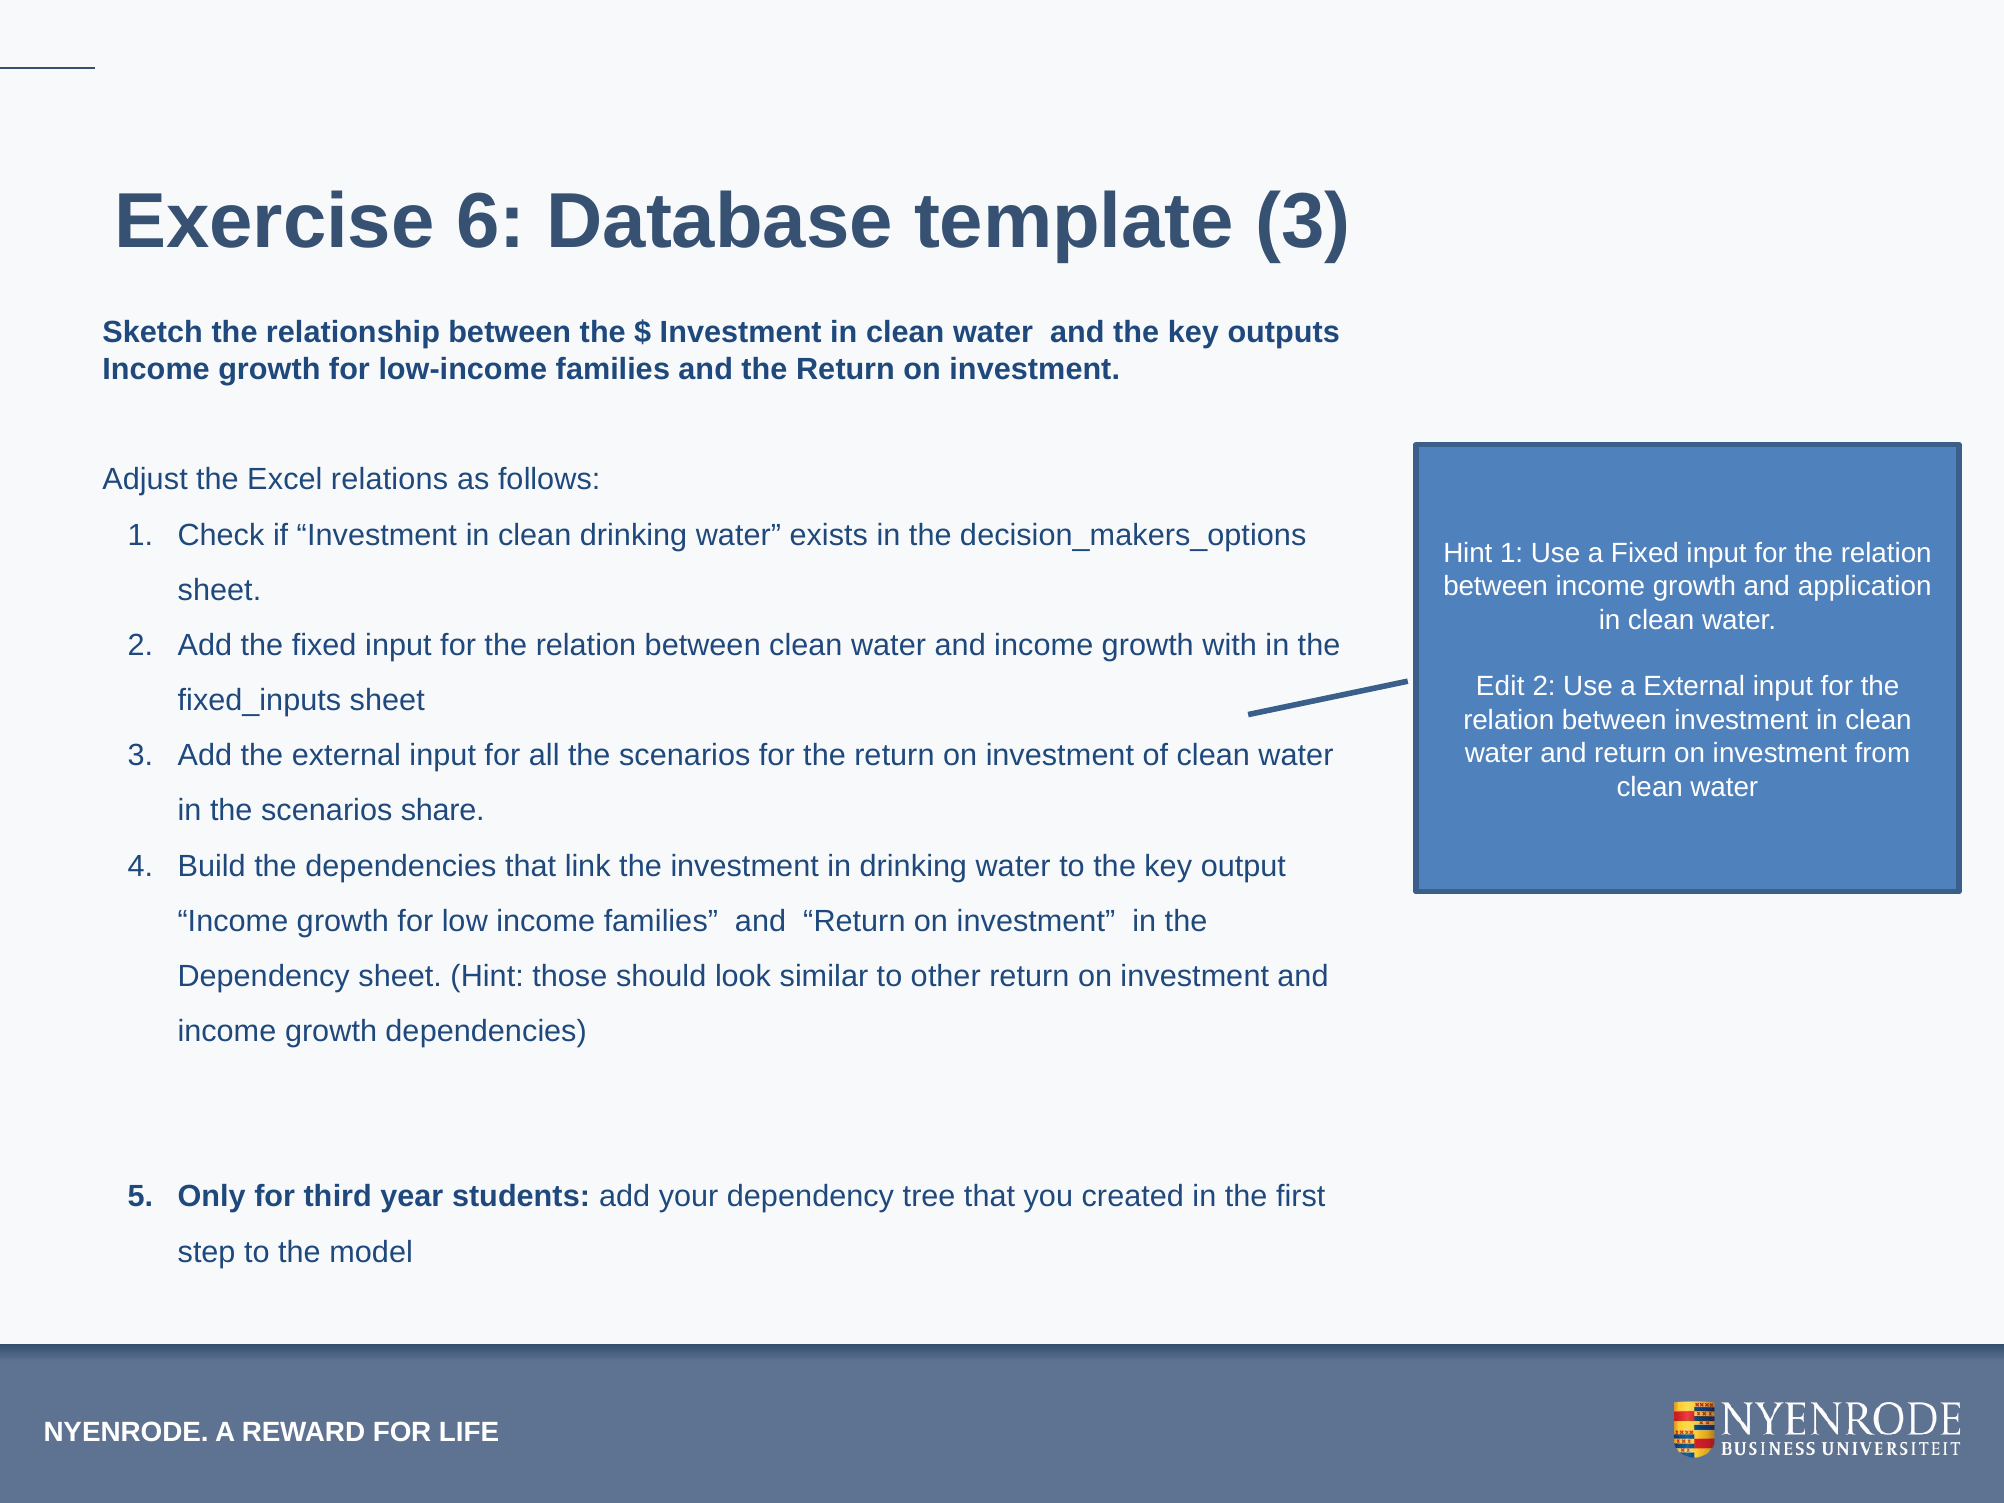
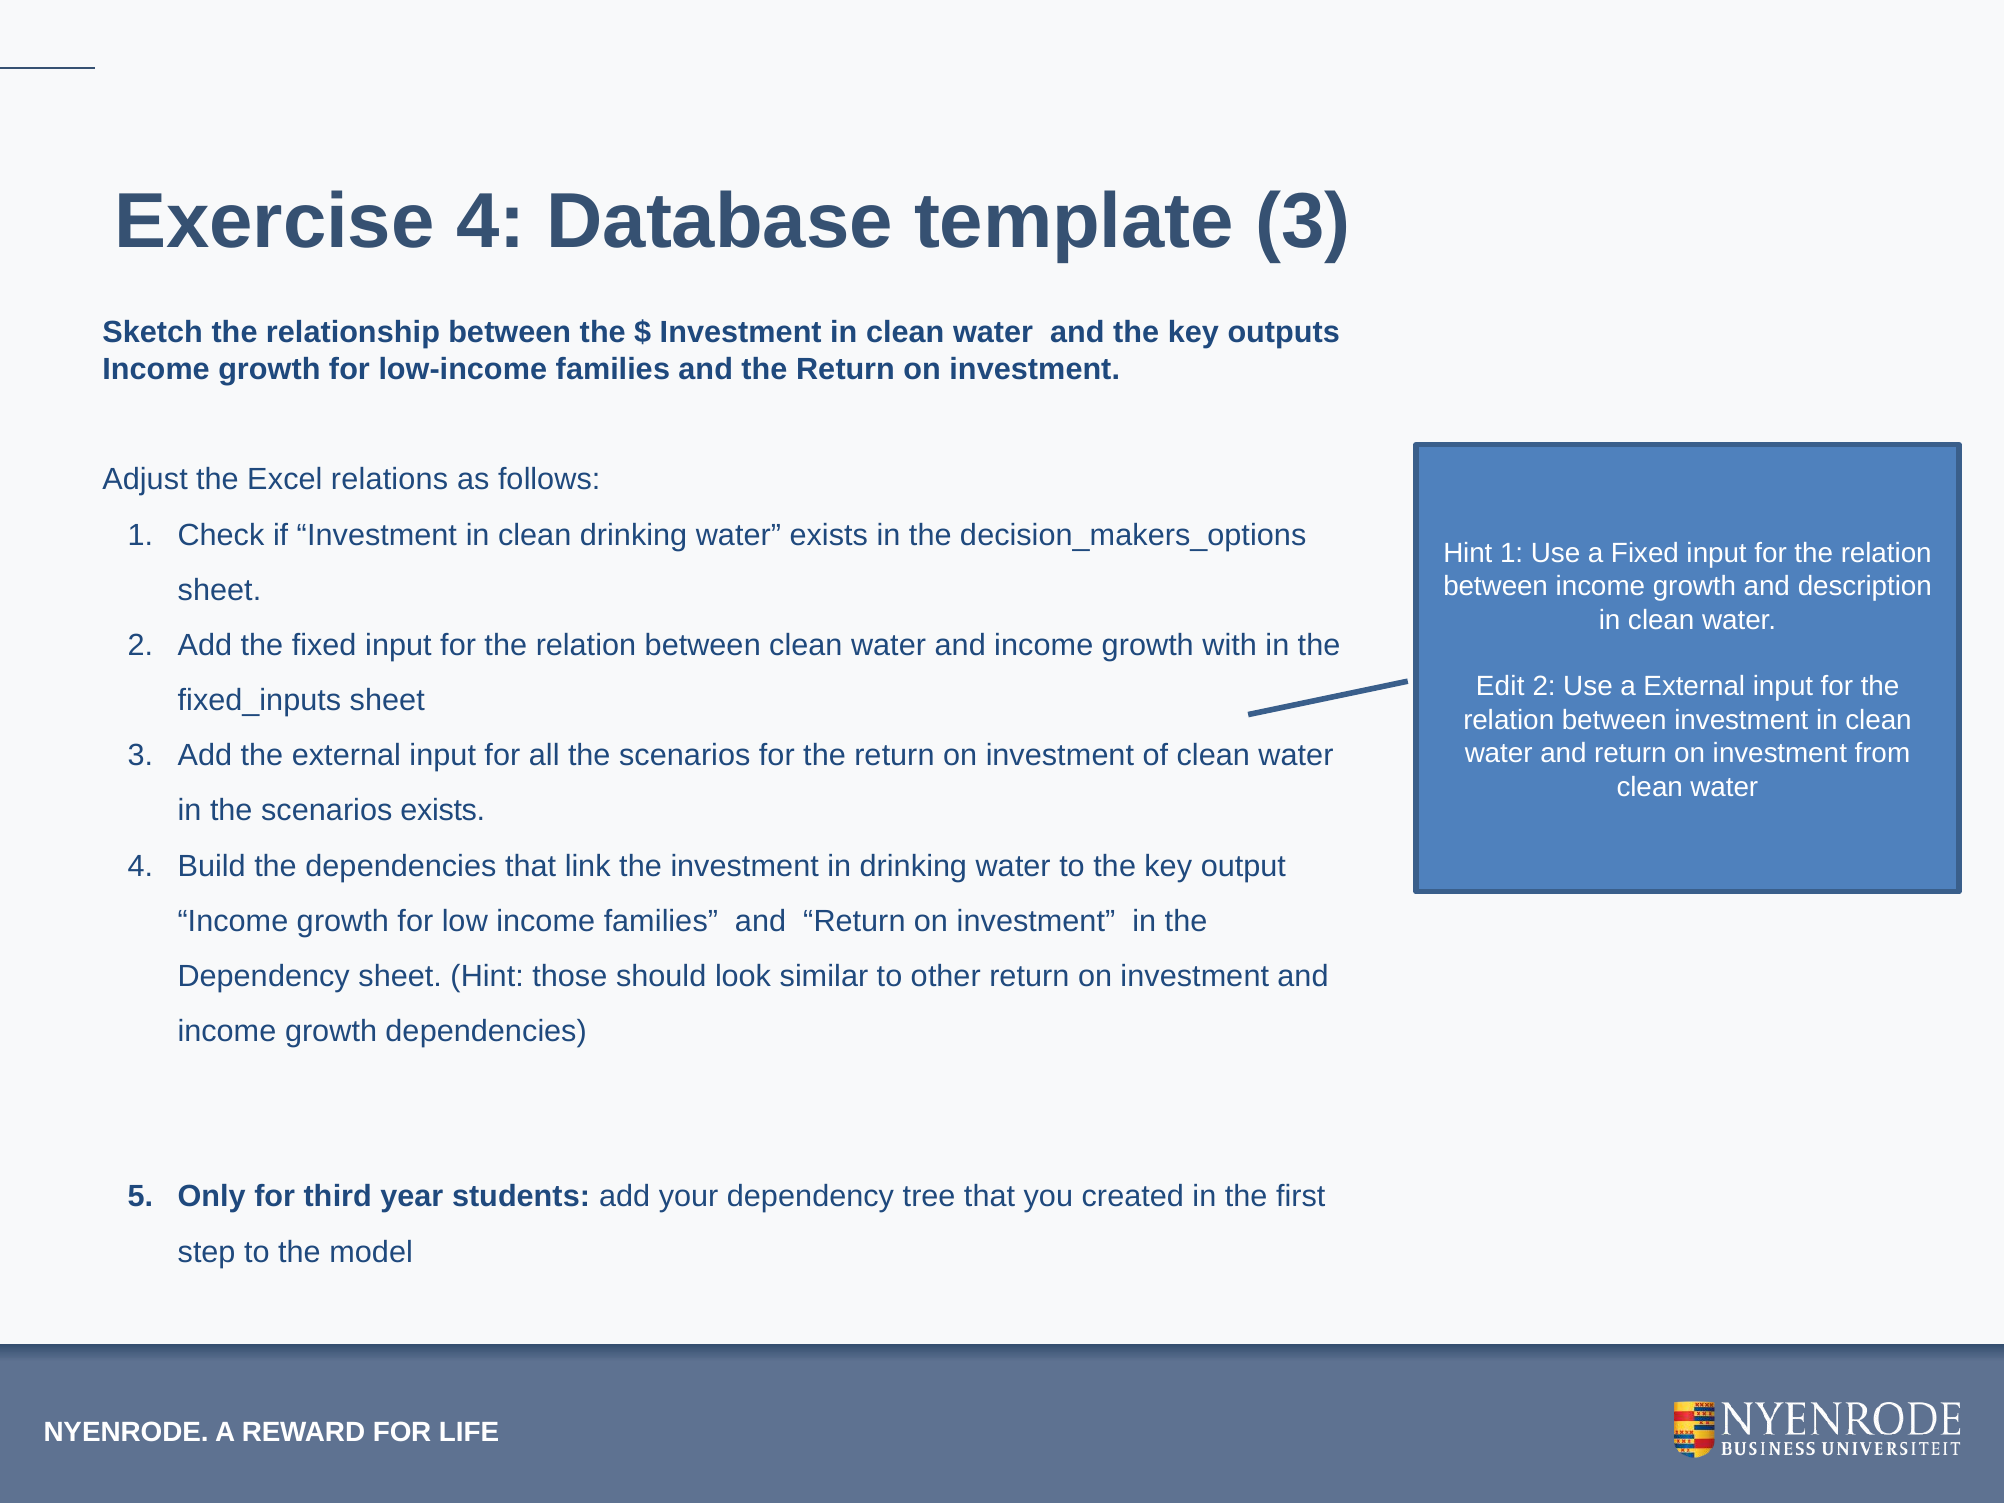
Exercise 6: 6 -> 4
application: application -> description
scenarios share: share -> exists
